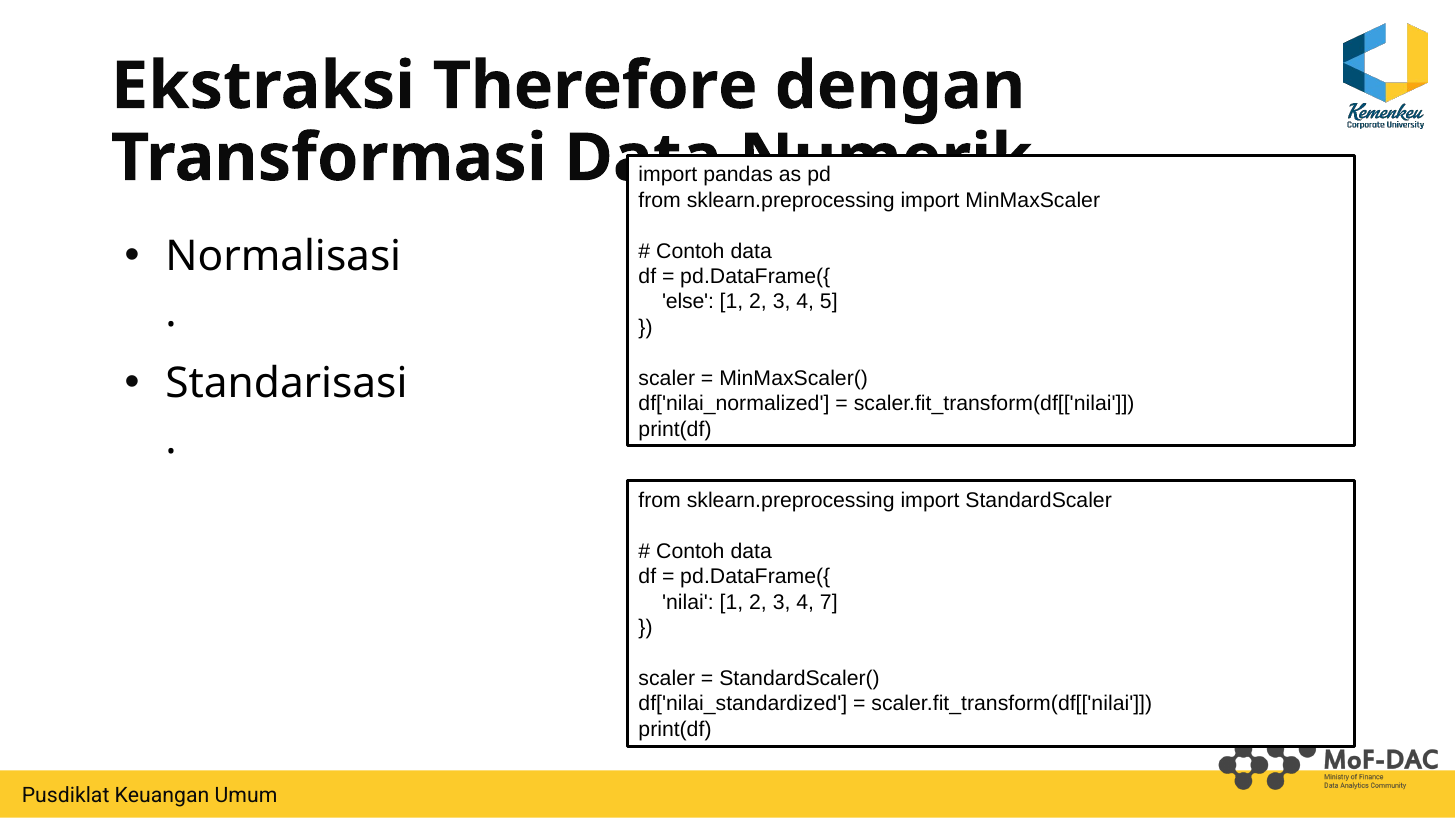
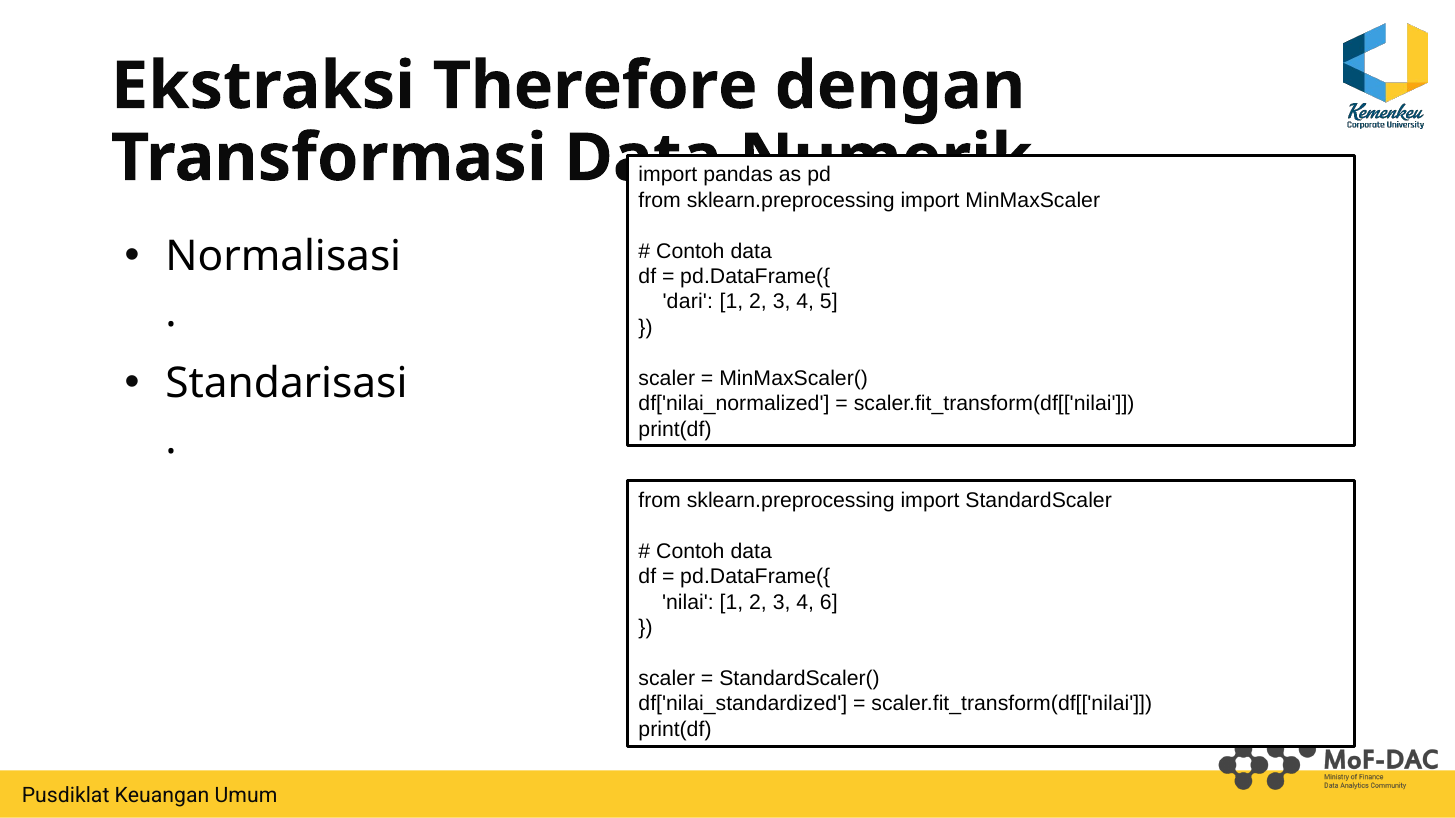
else: else -> dari
7: 7 -> 6
